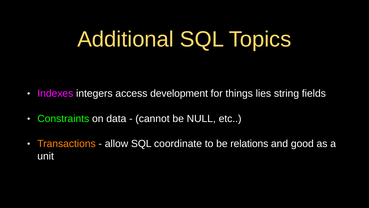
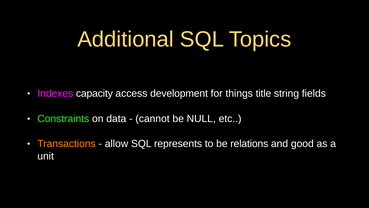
integers: integers -> capacity
lies: lies -> title
coordinate: coordinate -> represents
